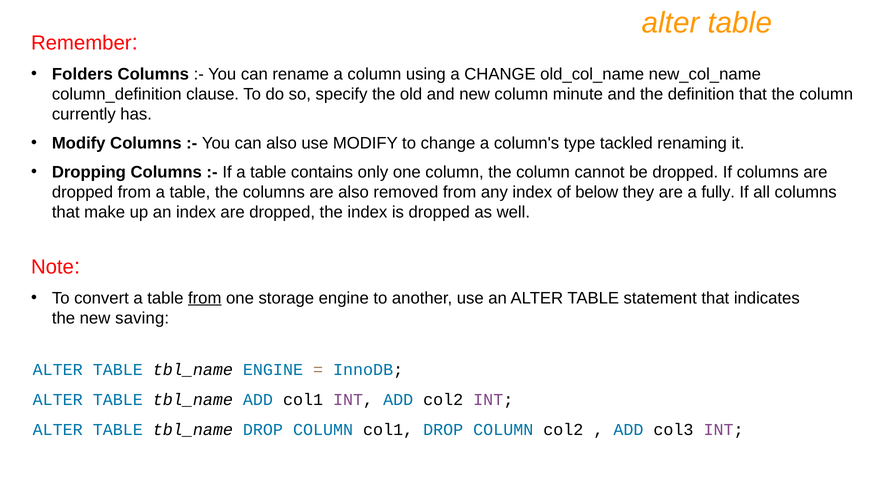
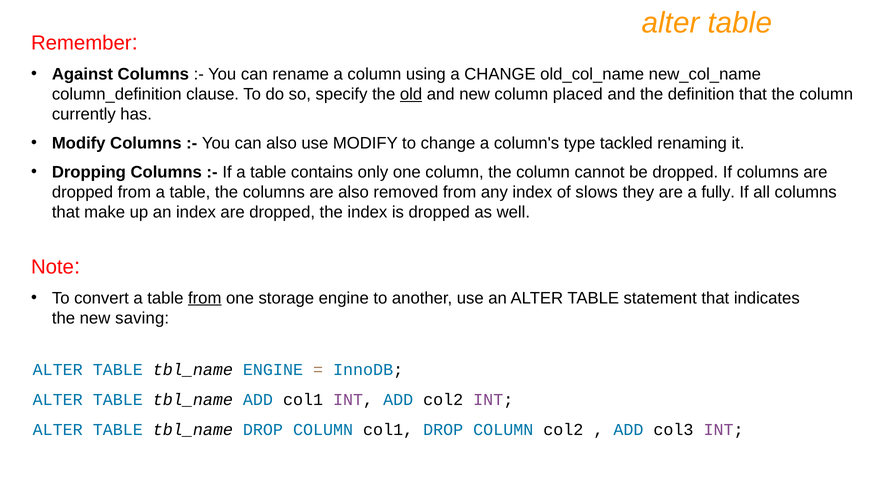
Folders: Folders -> Against
old underline: none -> present
minute: minute -> placed
below: below -> slows
